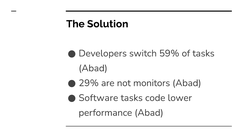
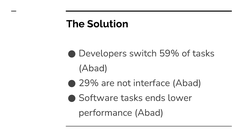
monitors: monitors -> interface
code: code -> ends
